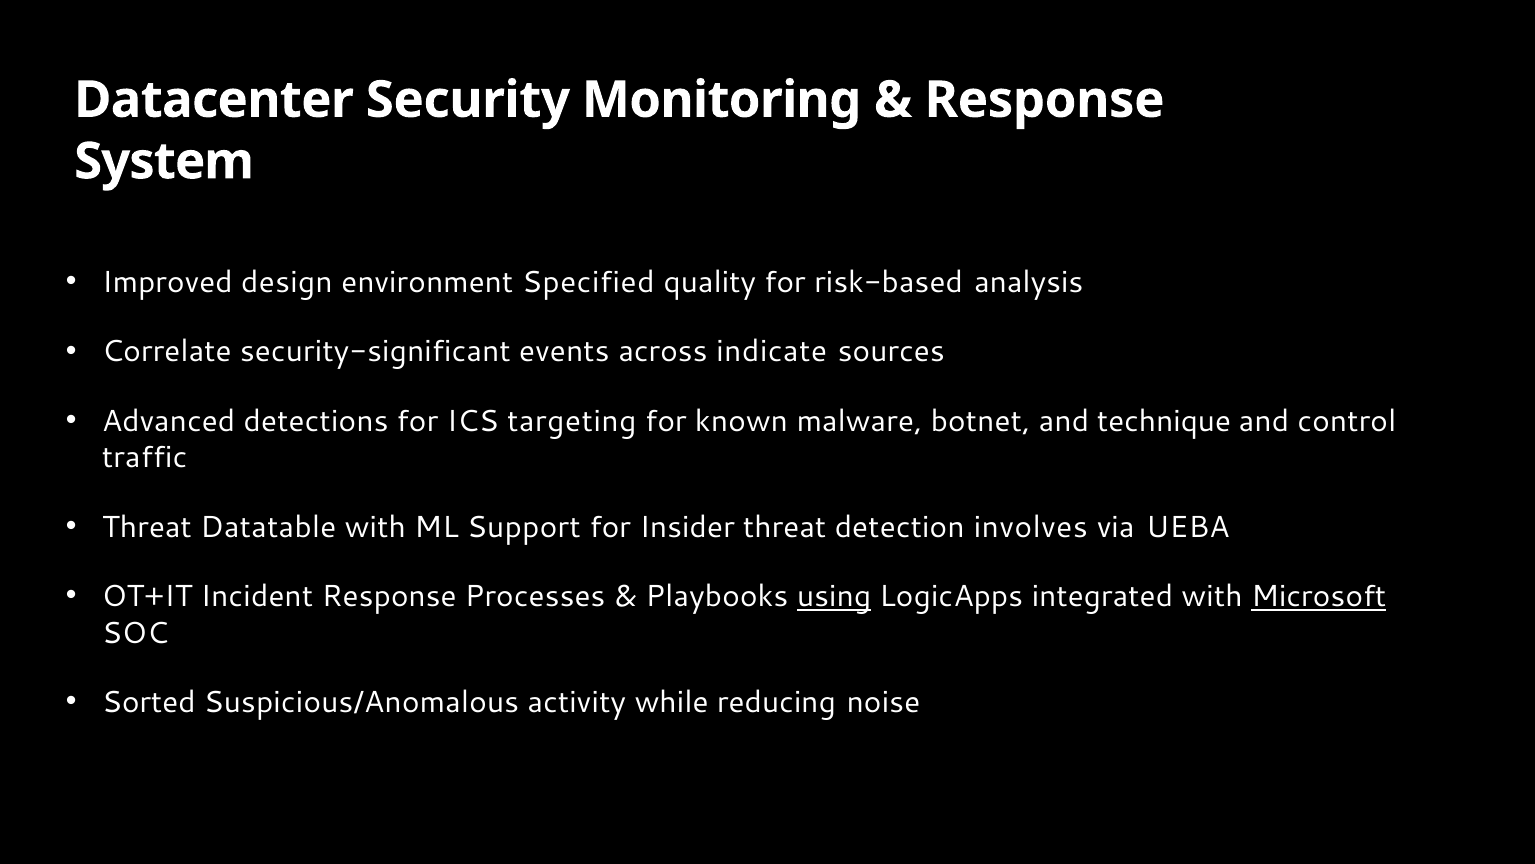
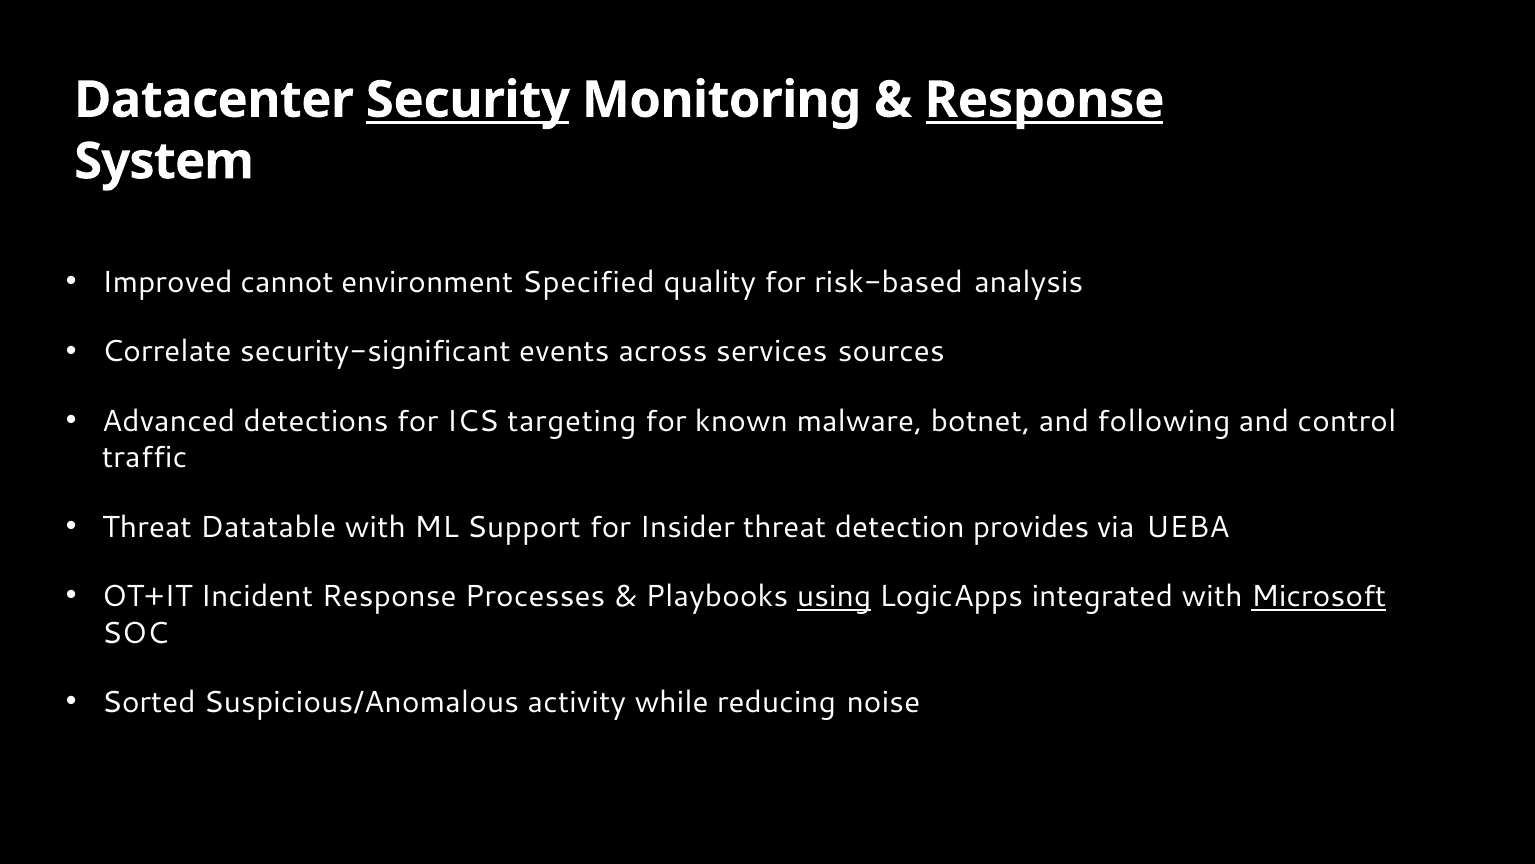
Security underline: none -> present
Response at (1045, 100) underline: none -> present
design: design -> cannot
indicate: indicate -> services
technique: technique -> following
involves: involves -> provides
